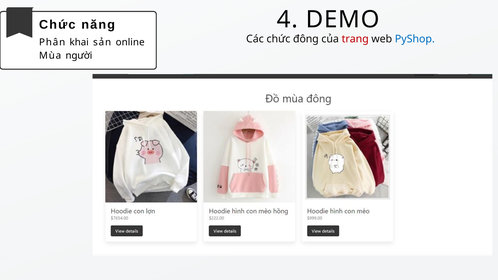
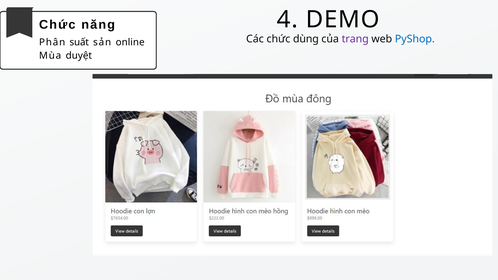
đông: đông -> dùng
trang colour: red -> purple
khai: khai -> suất
người: người -> duyệt
